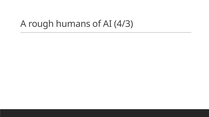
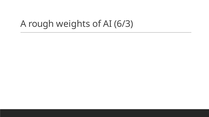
humans: humans -> weights
4/3: 4/3 -> 6/3
